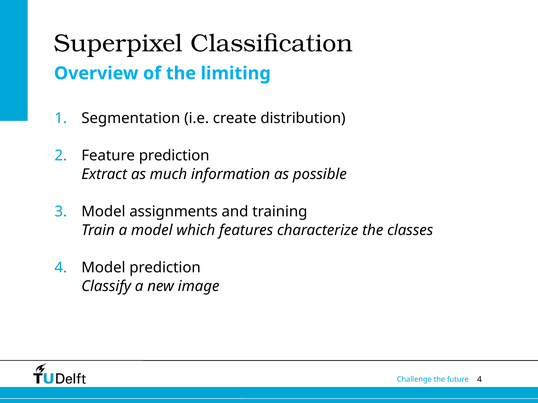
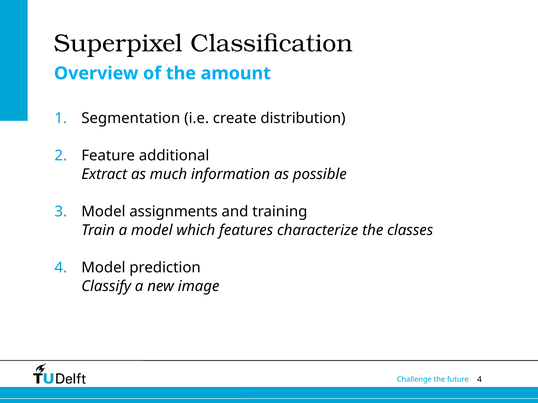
limiting: limiting -> amount
Feature prediction: prediction -> additional
